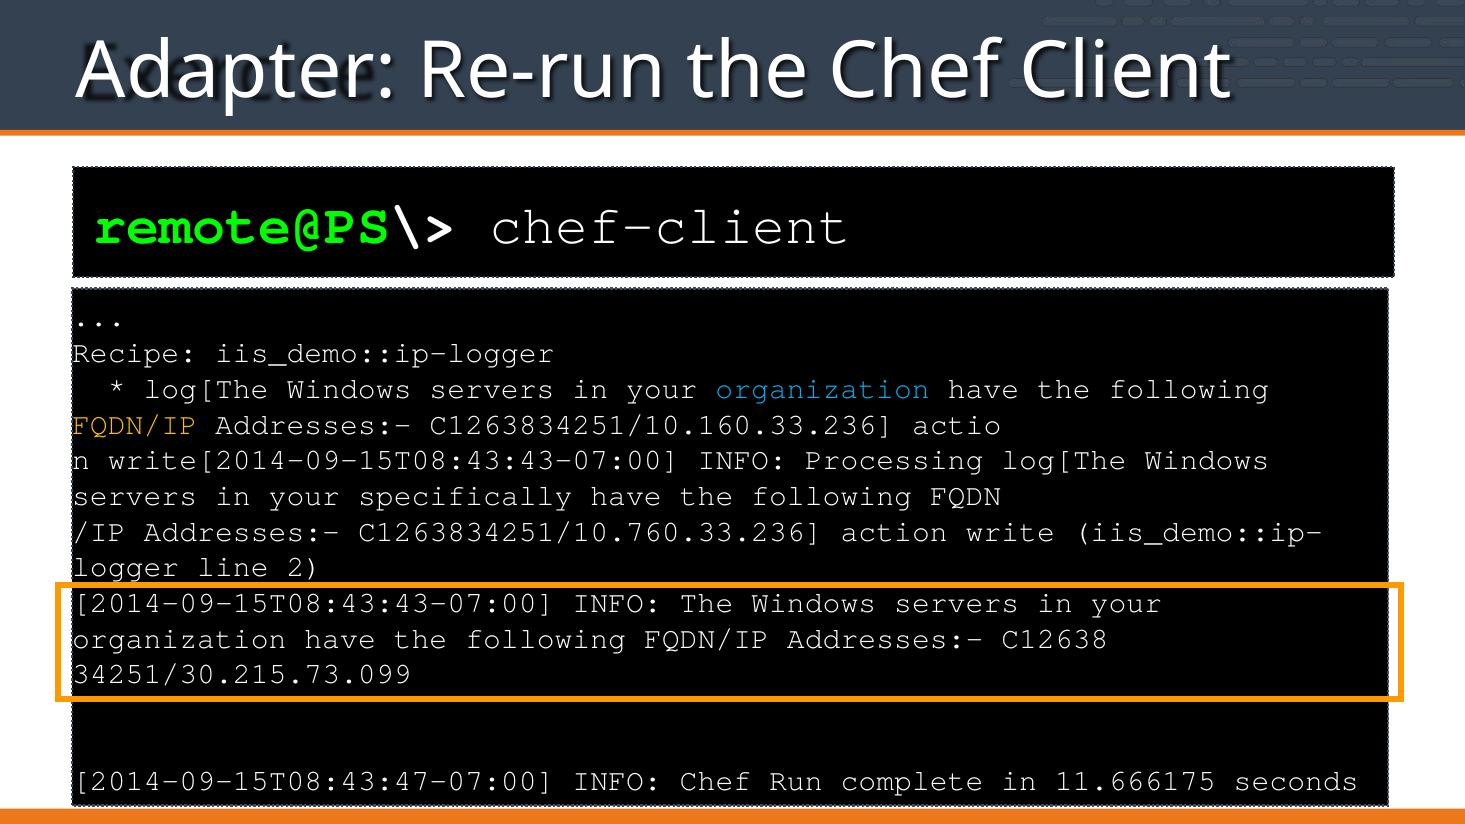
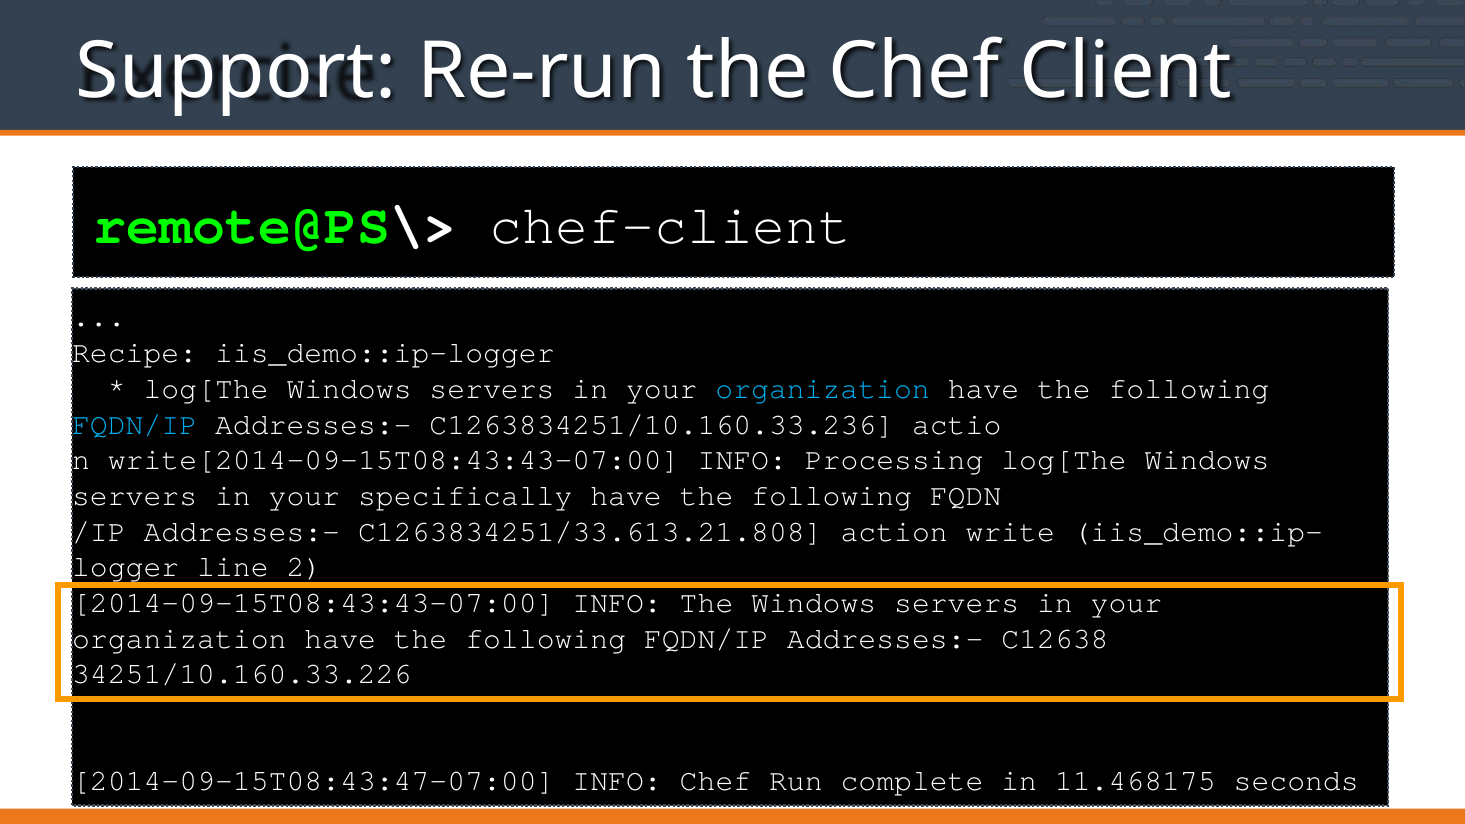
Adapter: Adapter -> Support
FQDN/IP at (135, 424) colour: yellow -> light blue
C1263834251/10.760.33.236: C1263834251/10.760.33.236 -> C1263834251/33.613.21.808
34251/30.215.73.099: 34251/30.215.73.099 -> 34251/10.160.33.226
11.666175: 11.666175 -> 11.468175
